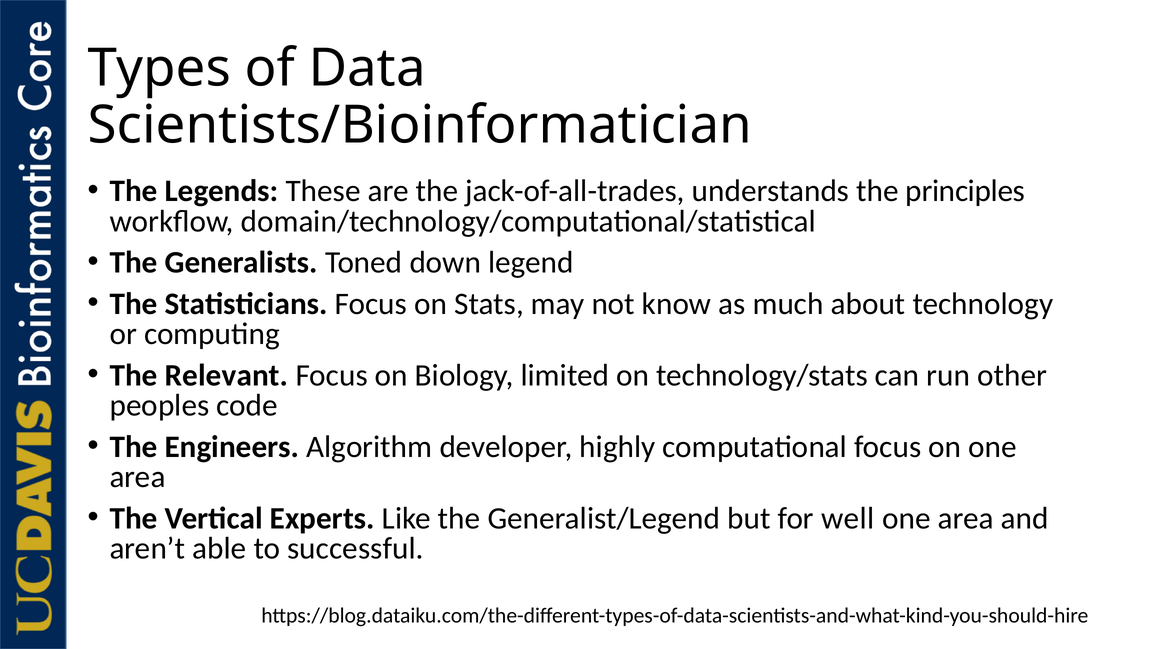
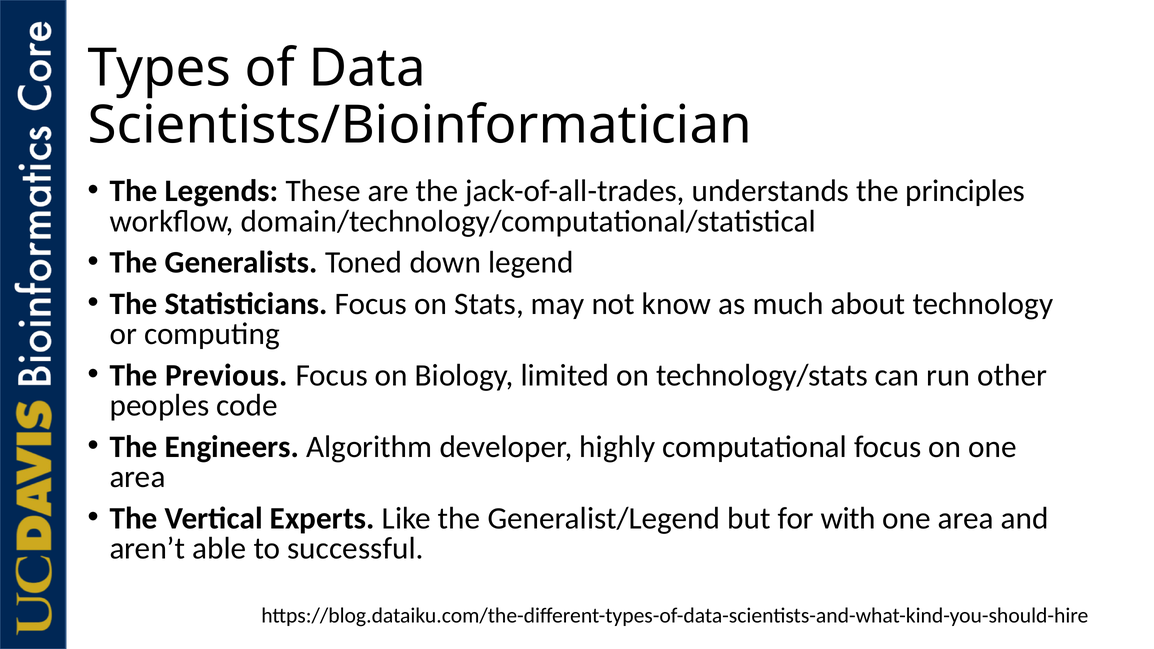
Relevant: Relevant -> Previous
well: well -> with
